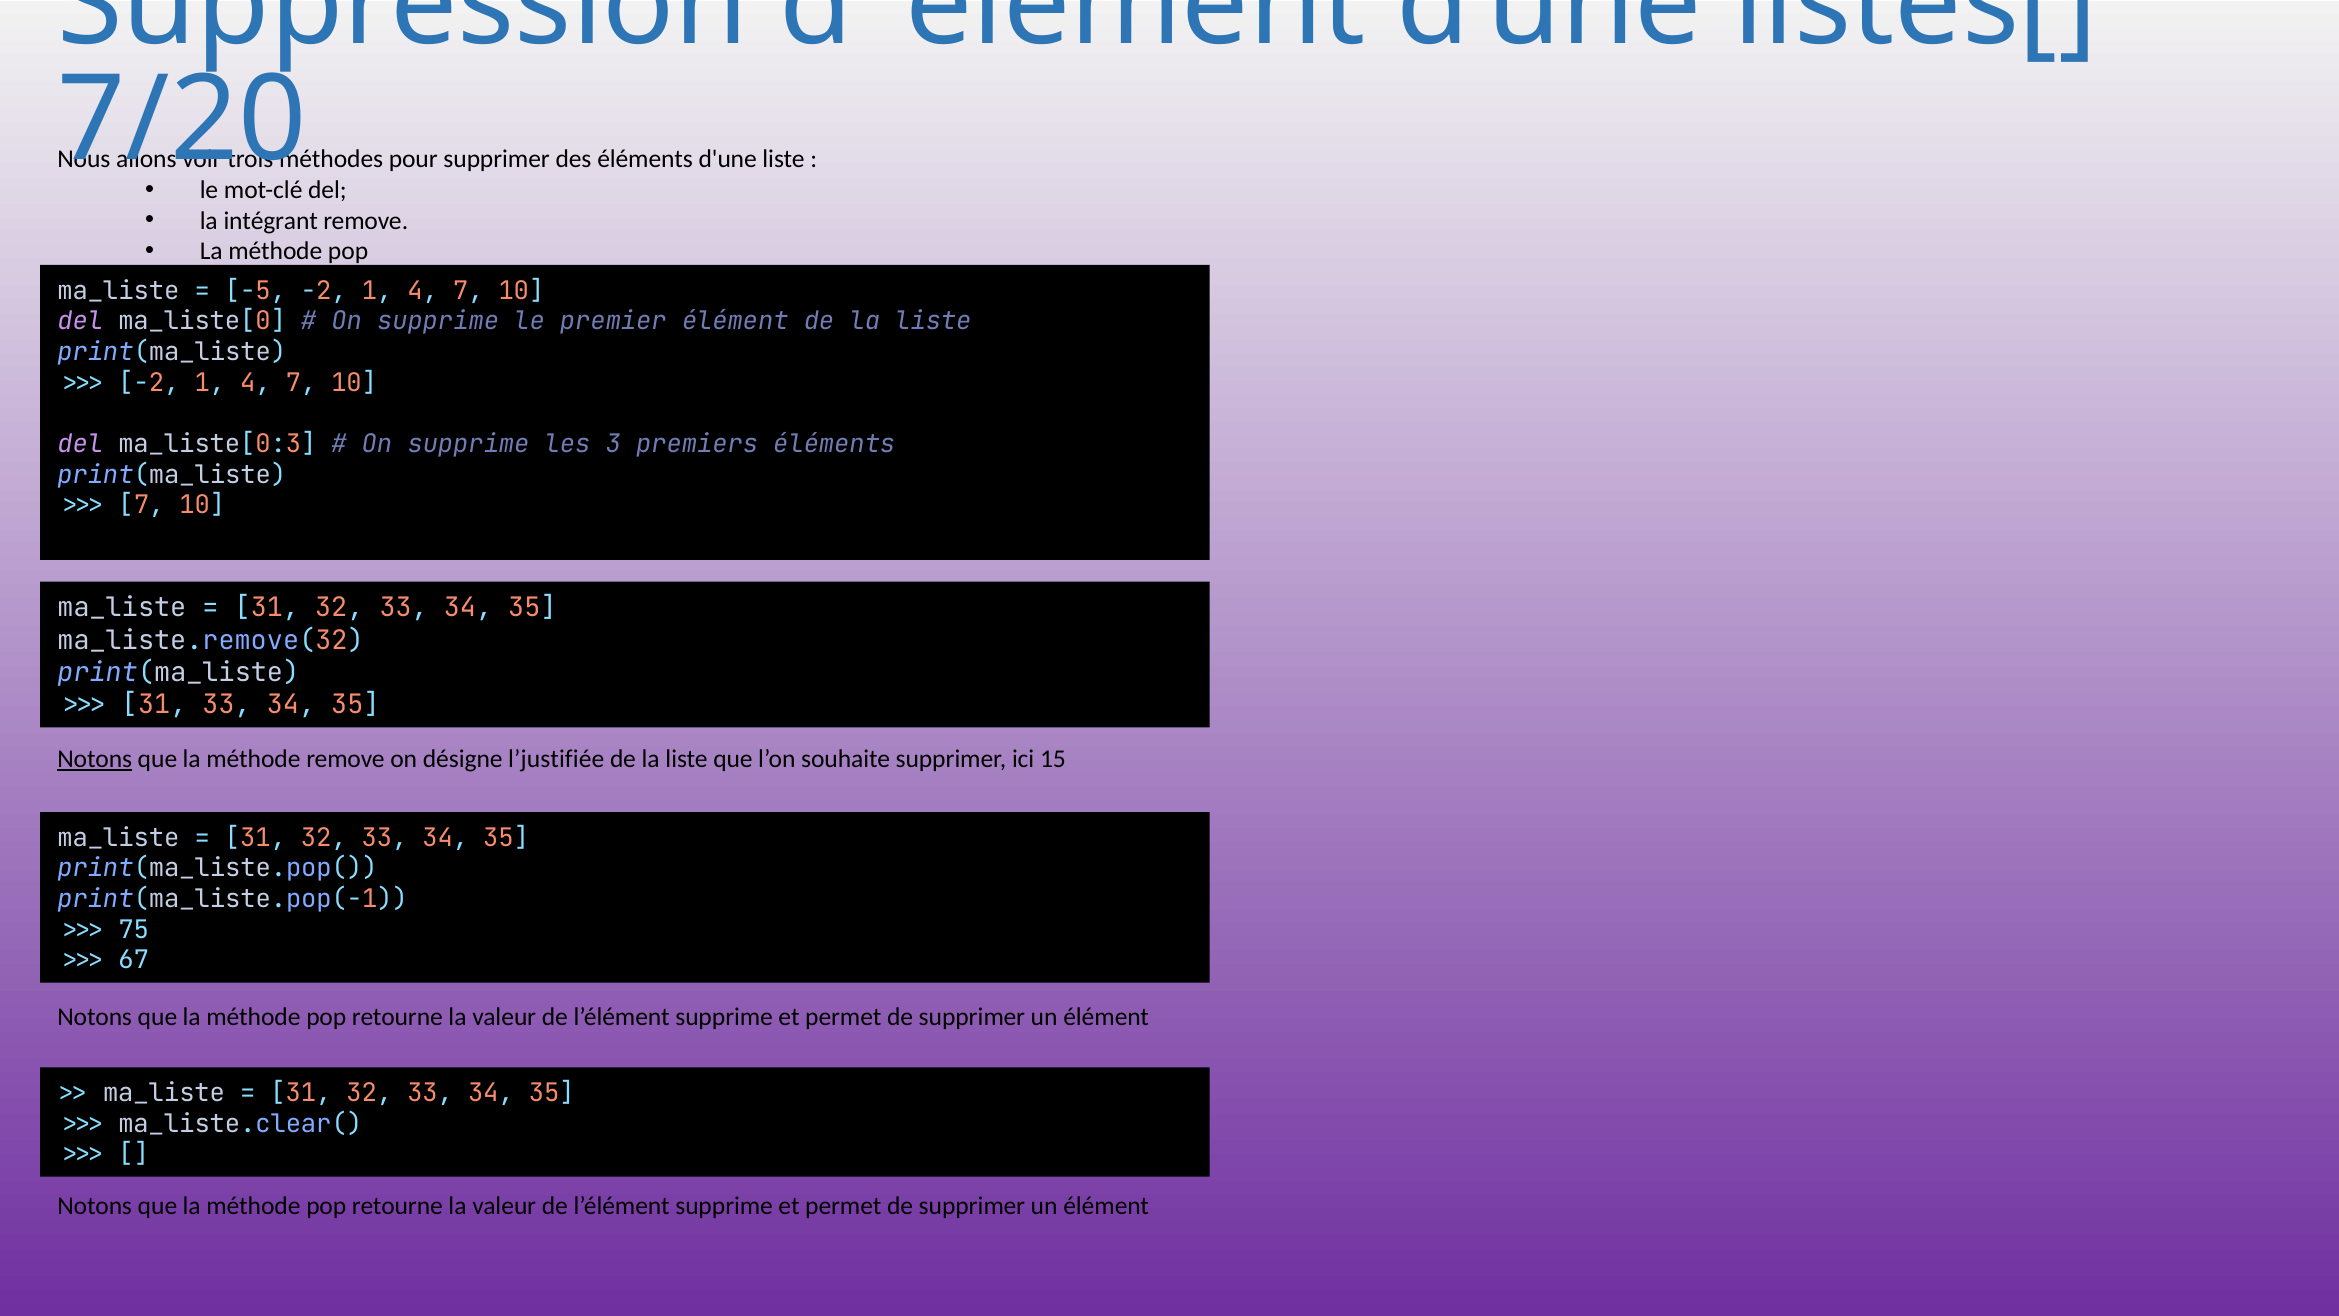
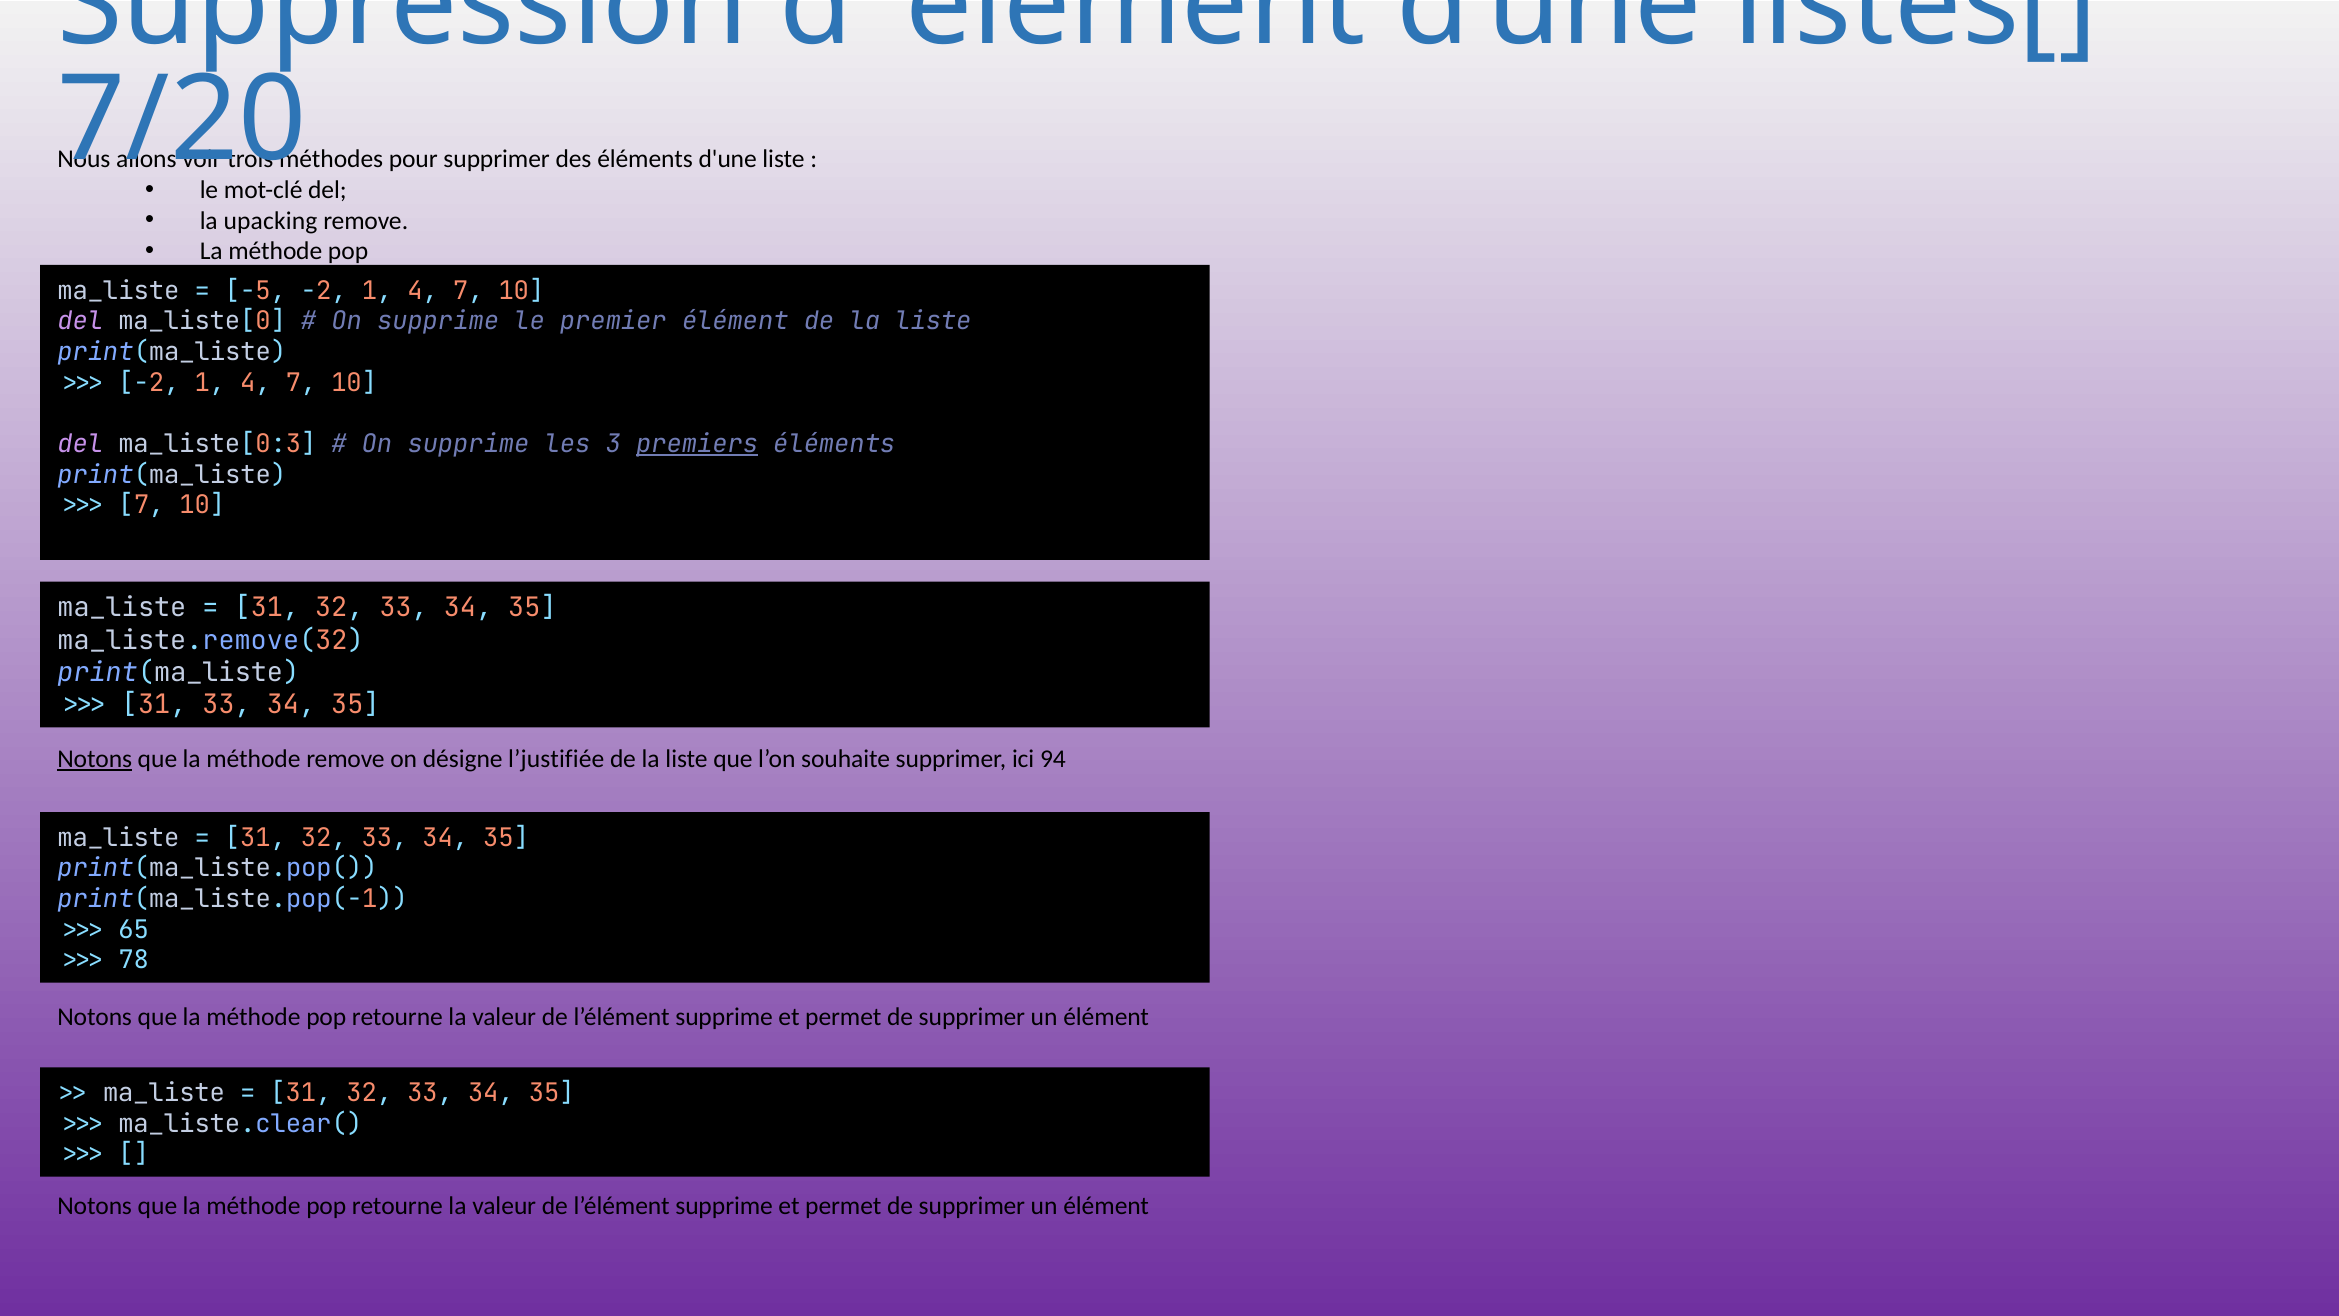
intégrant: intégrant -> upacking
premiers underline: none -> present
15: 15 -> 94
75: 75 -> 65
67: 67 -> 78
